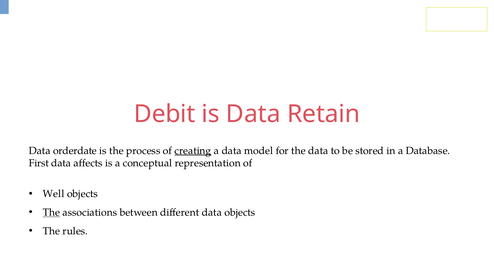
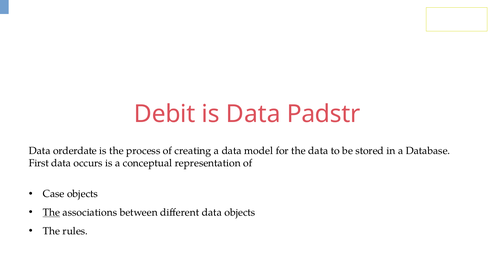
Retain: Retain -> Padstr
creating underline: present -> none
affects: affects -> occurs
Well: Well -> Case
